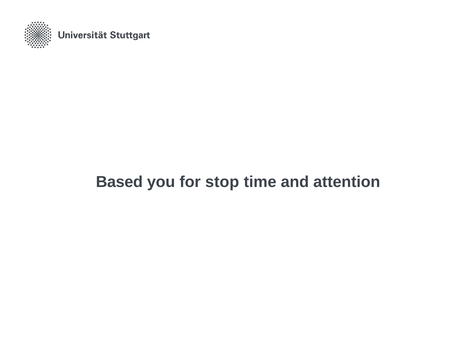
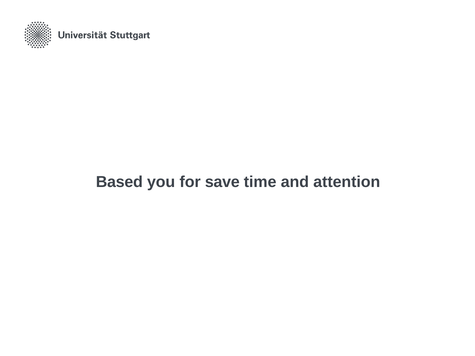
stop: stop -> save
